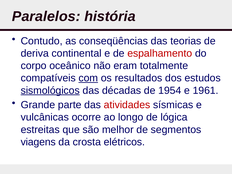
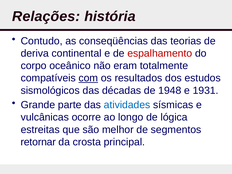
Paralelos: Paralelos -> Relações
sismológicos underline: present -> none
1954: 1954 -> 1948
1961: 1961 -> 1931
atividades colour: red -> blue
viagens: viagens -> retornar
elétricos: elétricos -> principal
